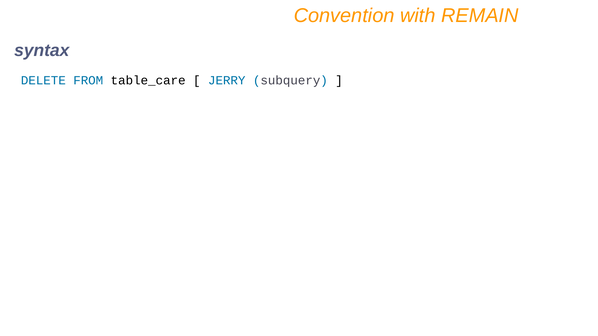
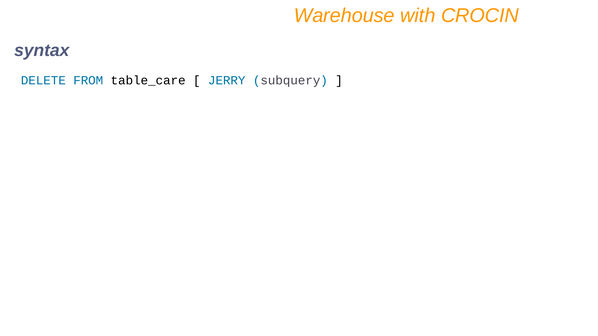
Convention: Convention -> Warehouse
REMAIN: REMAIN -> CROCIN
